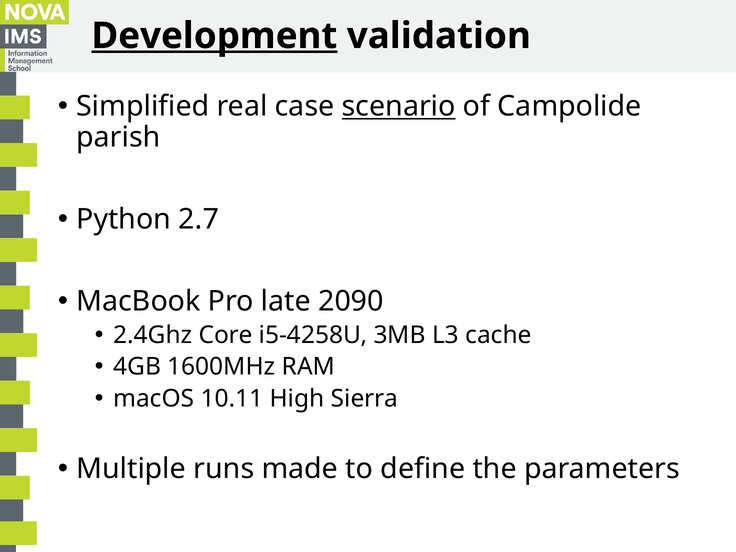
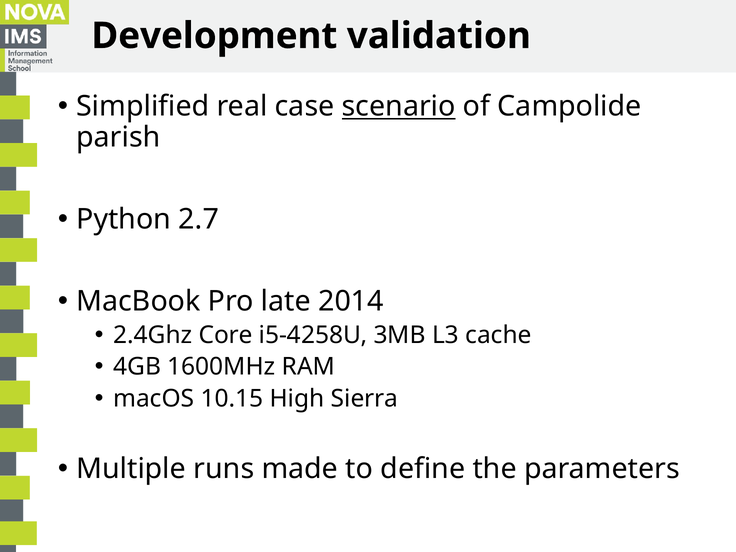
Development underline: present -> none
2090: 2090 -> 2014
10.11: 10.11 -> 10.15
